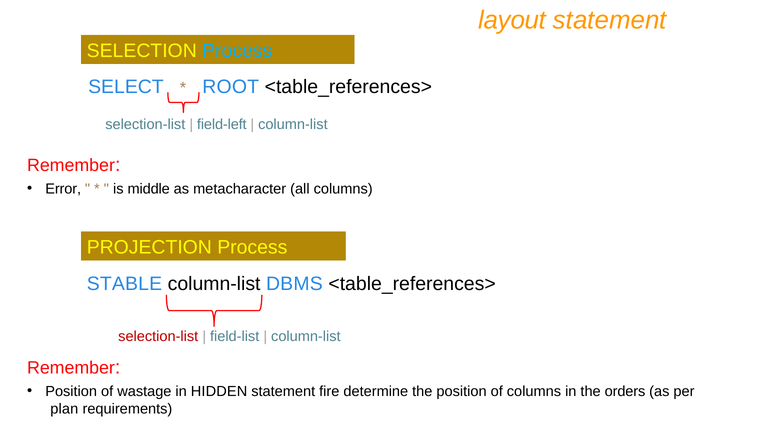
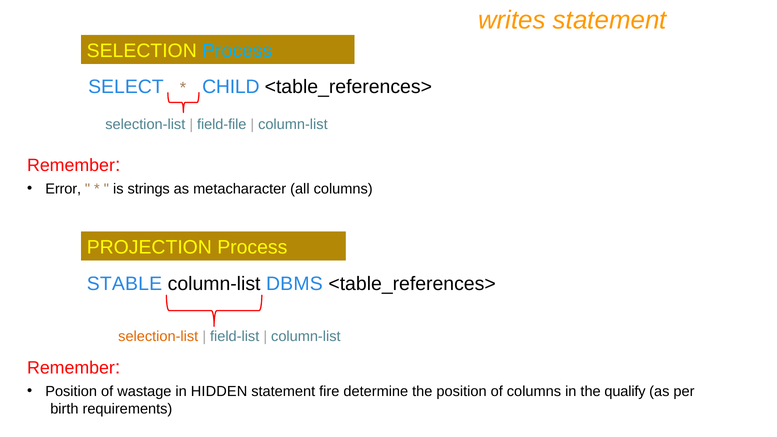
layout: layout -> writes
ROOT: ROOT -> CHILD
field-left: field-left -> field-file
middle: middle -> strings
selection-list at (158, 337) colour: red -> orange
orders: orders -> qualify
plan: plan -> birth
